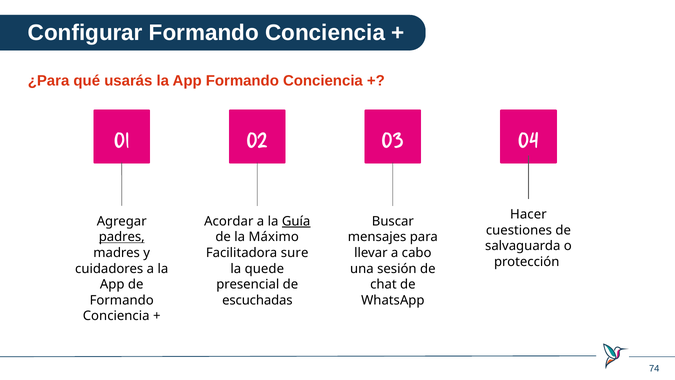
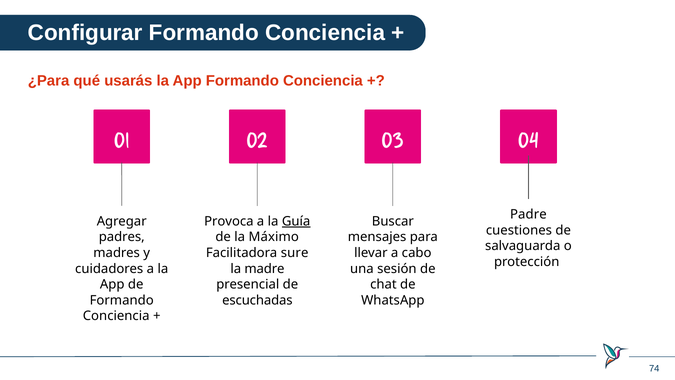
Hacer: Hacer -> Padre
Acordar: Acordar -> Provoca
padres underline: present -> none
quede: quede -> madre
